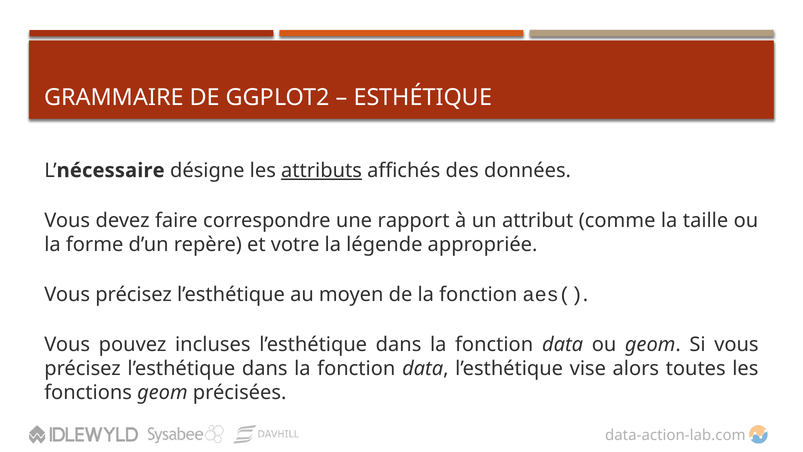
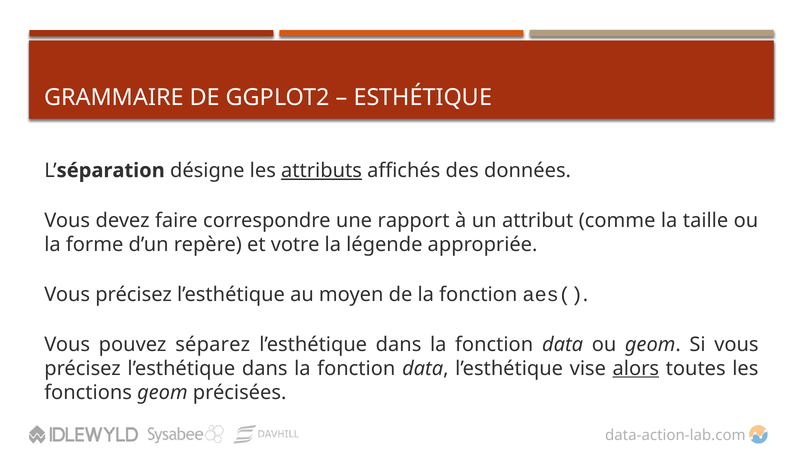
nécessaire: nécessaire -> séparation
incluses: incluses -> séparez
alors underline: none -> present
